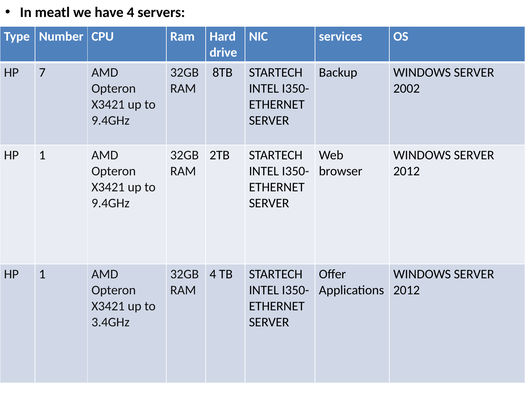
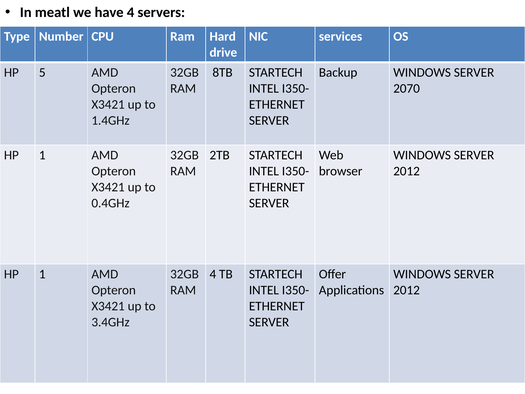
7: 7 -> 5
2002: 2002 -> 2070
9.4GHz at (111, 120): 9.4GHz -> 1.4GHz
9.4GHz at (111, 203): 9.4GHz -> 0.4GHz
